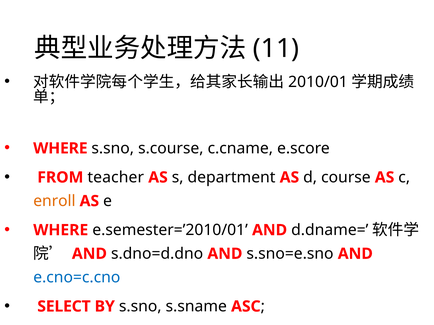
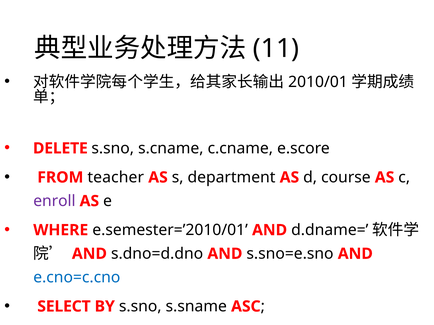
WHERE at (60, 149): WHERE -> DELETE
s.course: s.course -> s.cname
enroll colour: orange -> purple
